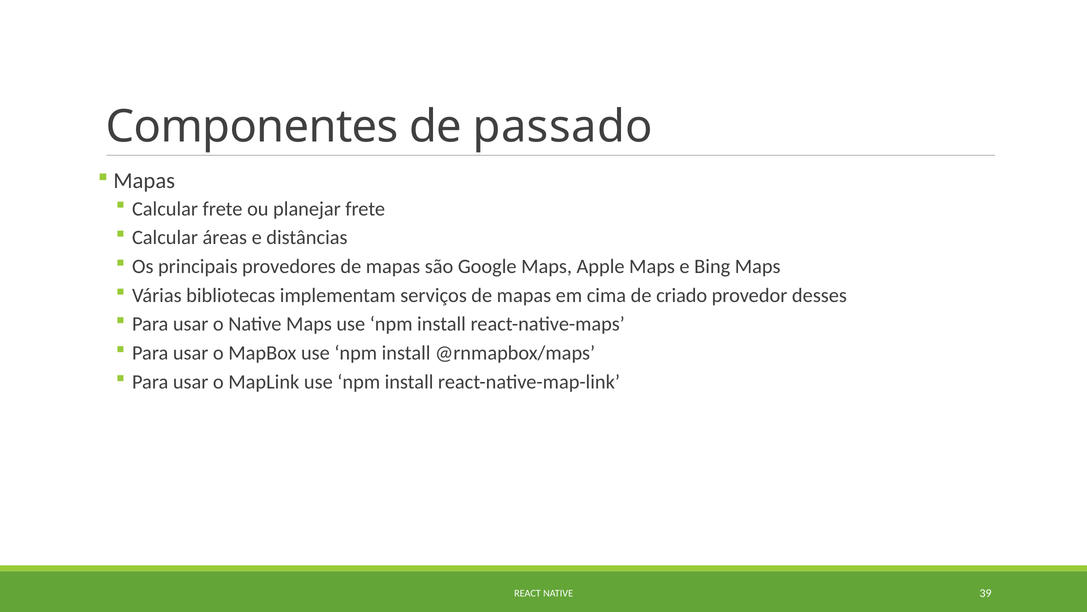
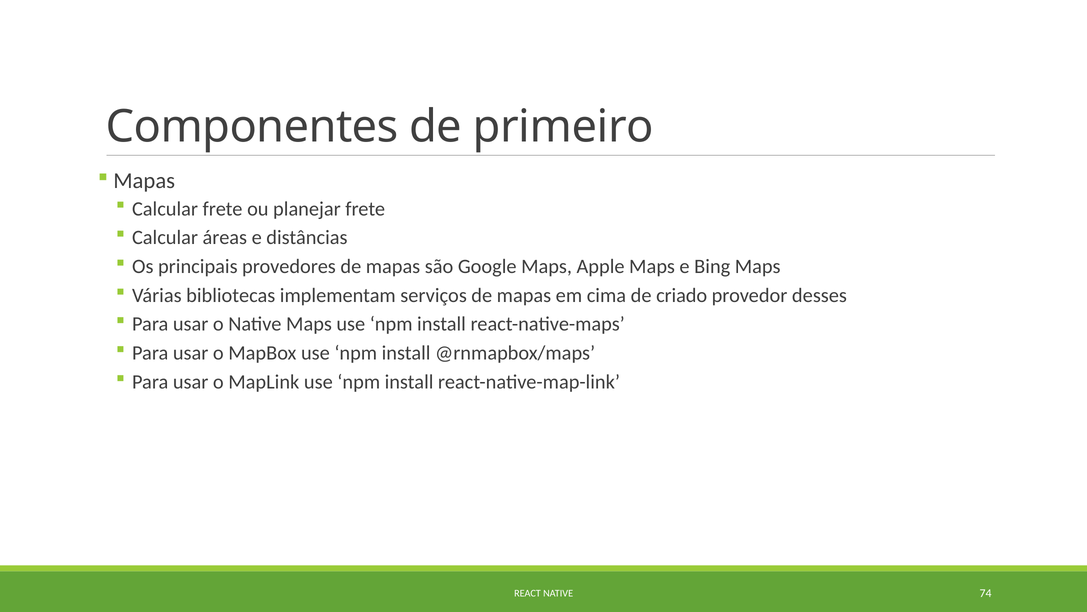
passado: passado -> primeiro
39: 39 -> 74
